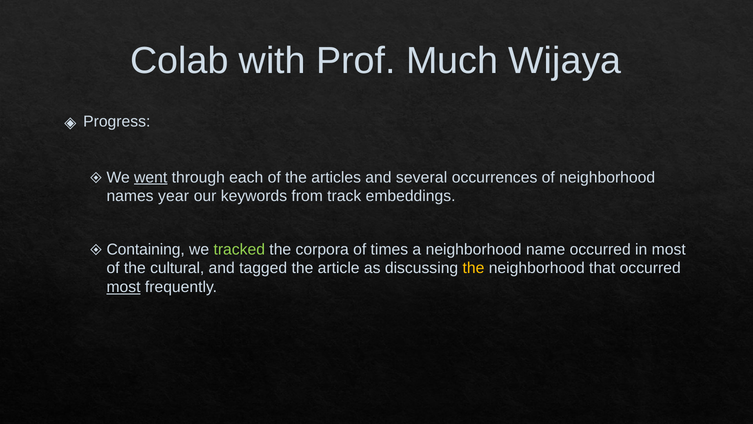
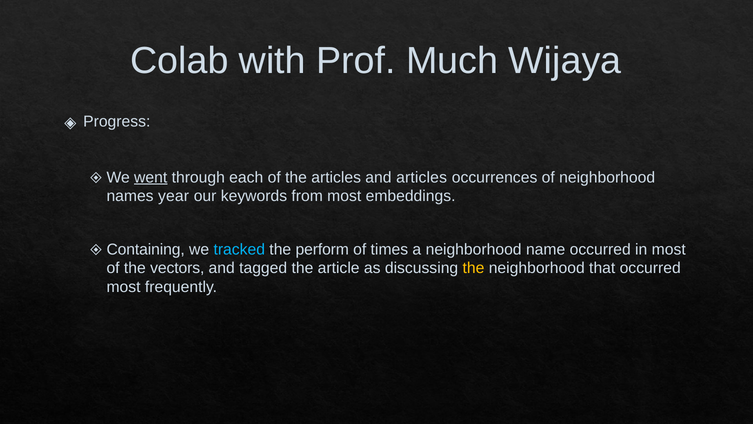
and several: several -> articles
from track: track -> most
tracked colour: light green -> light blue
corpora: corpora -> perform
cultural: cultural -> vectors
most at (124, 287) underline: present -> none
